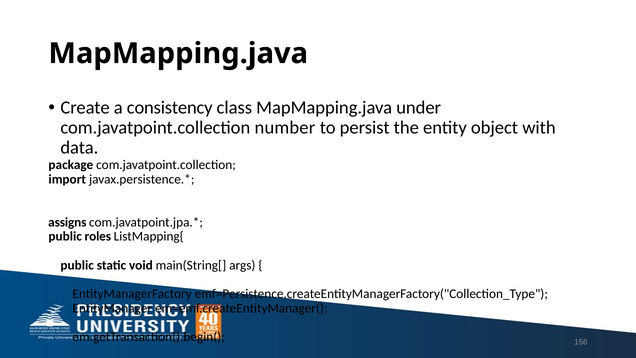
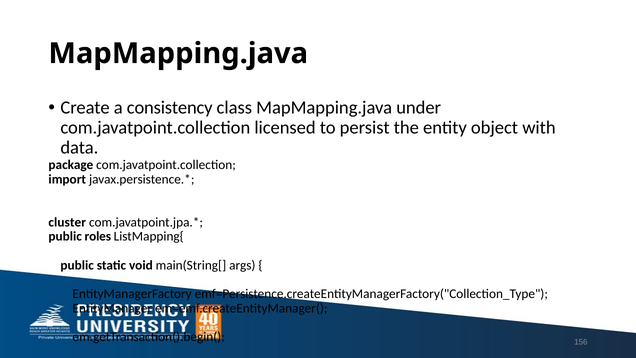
number: number -> licensed
assigns: assigns -> cluster
